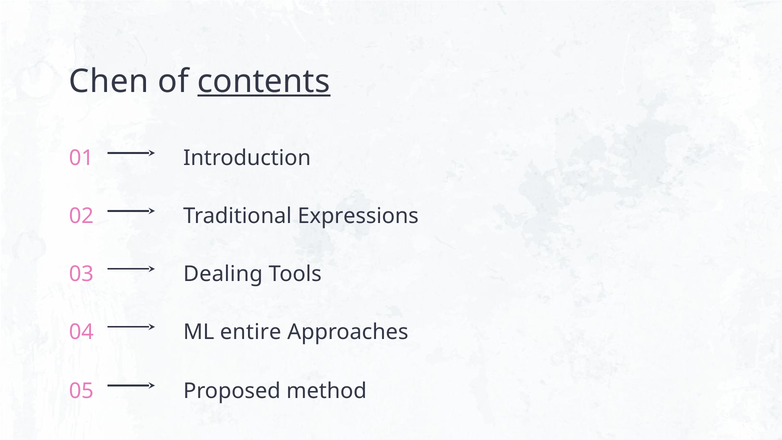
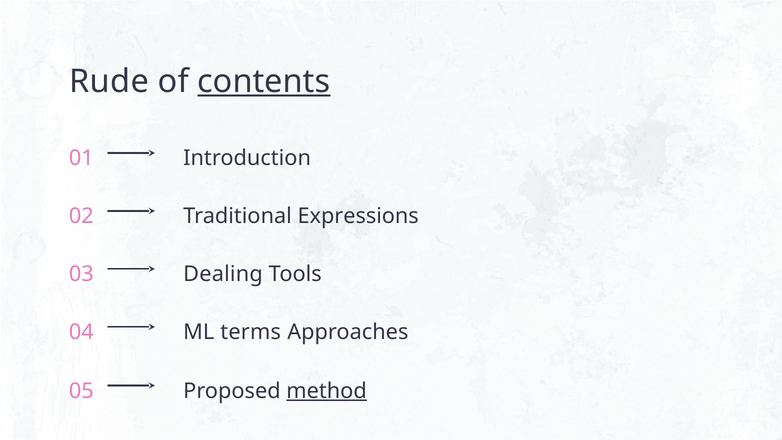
Chen: Chen -> Rude
entire: entire -> terms
method underline: none -> present
